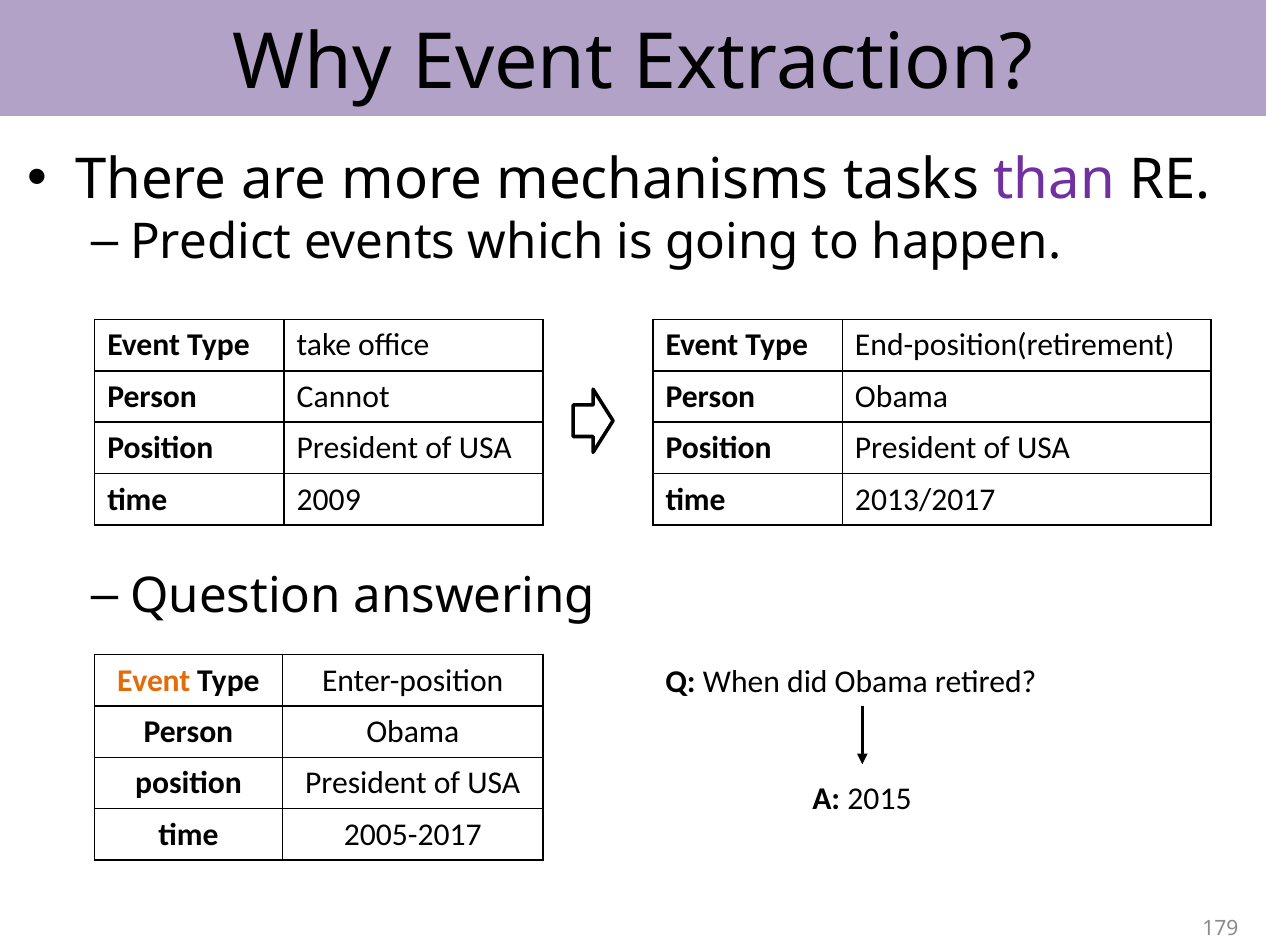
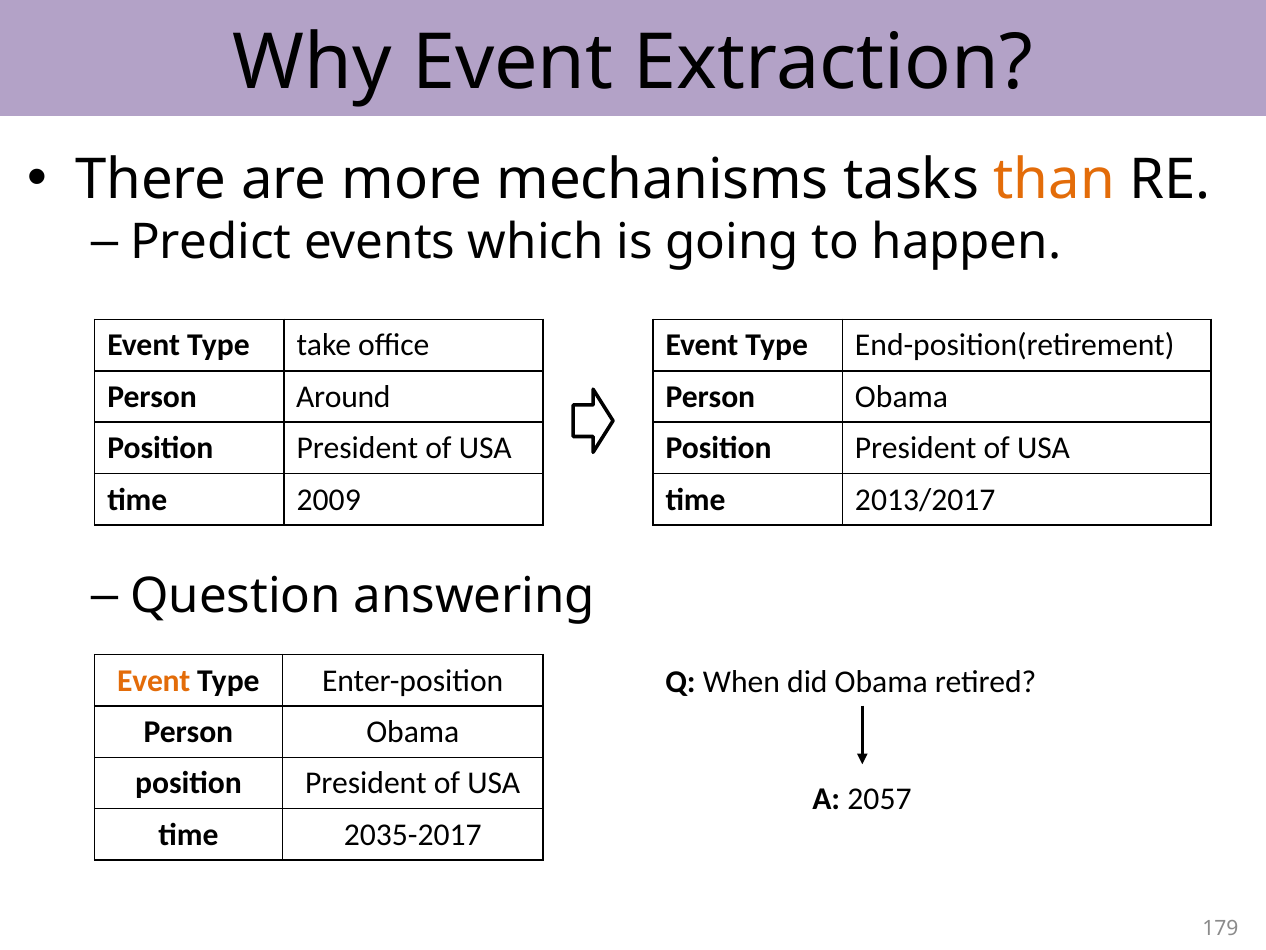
than colour: purple -> orange
Cannot: Cannot -> Around
2015: 2015 -> 2057
2005-2017: 2005-2017 -> 2035-2017
